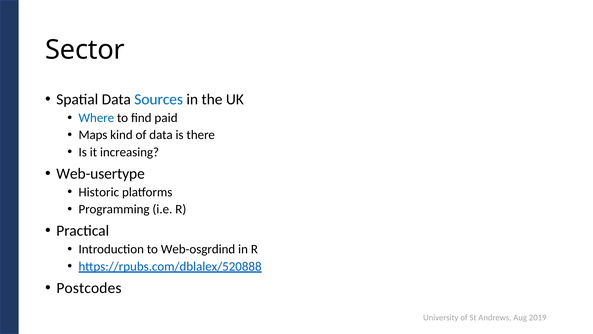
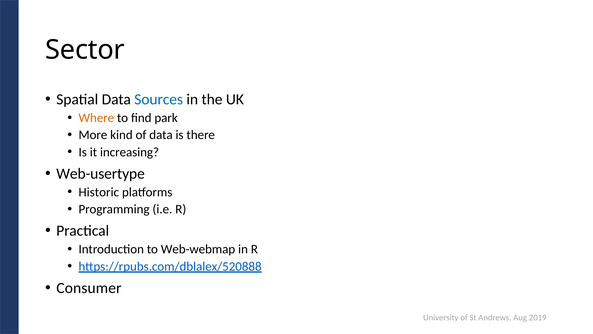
Where colour: blue -> orange
paid: paid -> park
Maps: Maps -> More
Web-osgrdind: Web-osgrdind -> Web-webmap
Postcodes: Postcodes -> Consumer
